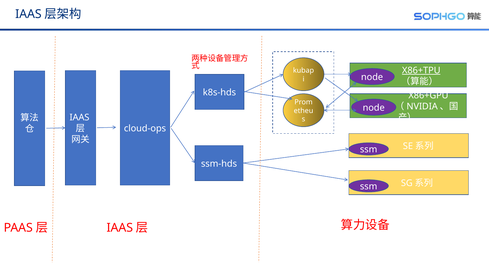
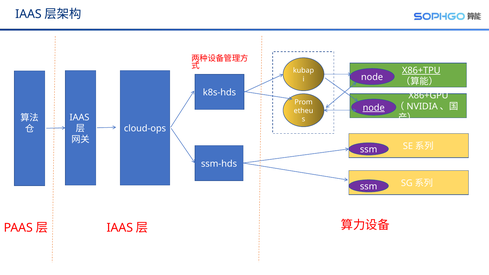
node at (374, 108) underline: none -> present
